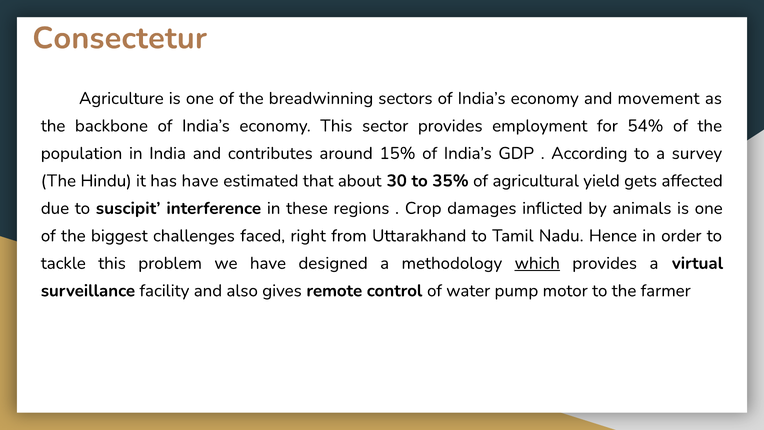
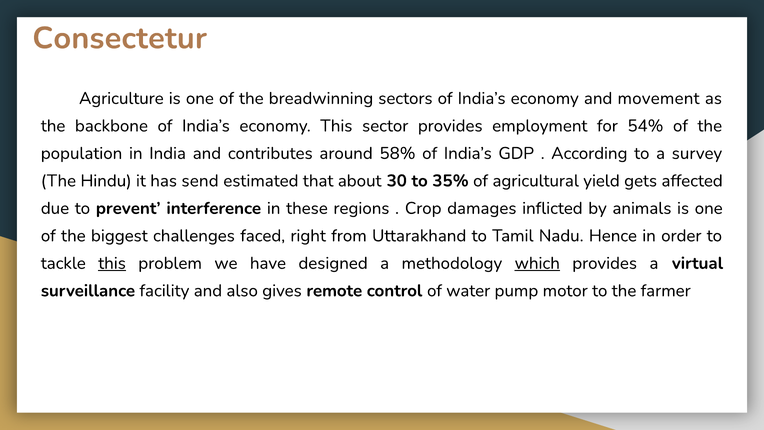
15%: 15% -> 58%
has have: have -> send
suscipit: suscipit -> prevent
this at (112, 263) underline: none -> present
